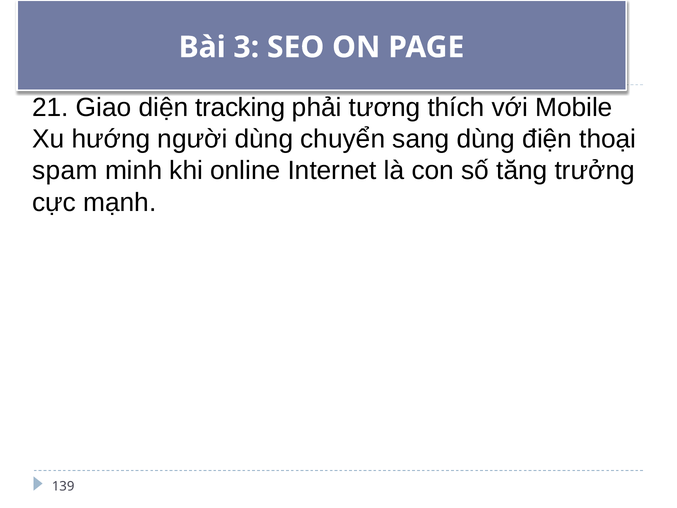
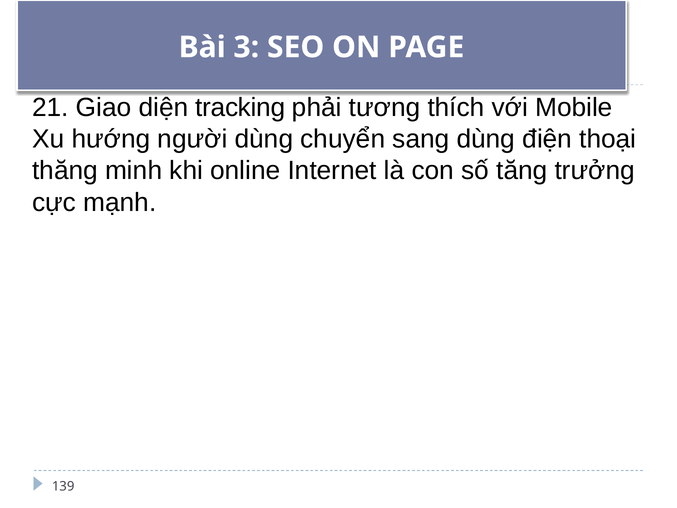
spam: spam -> thăng
